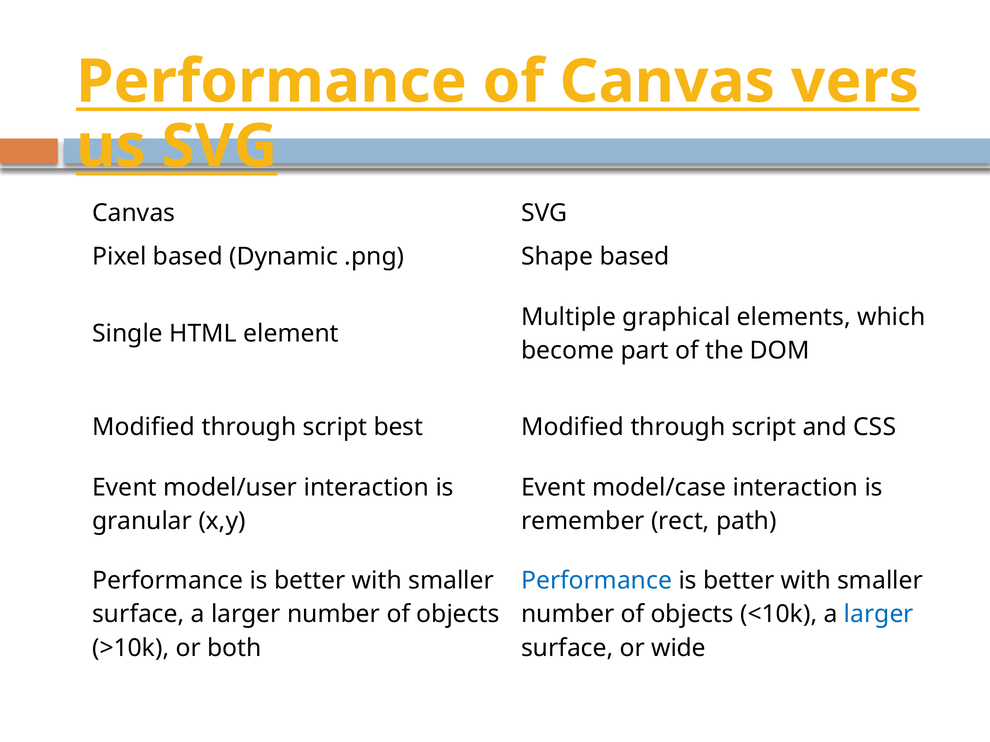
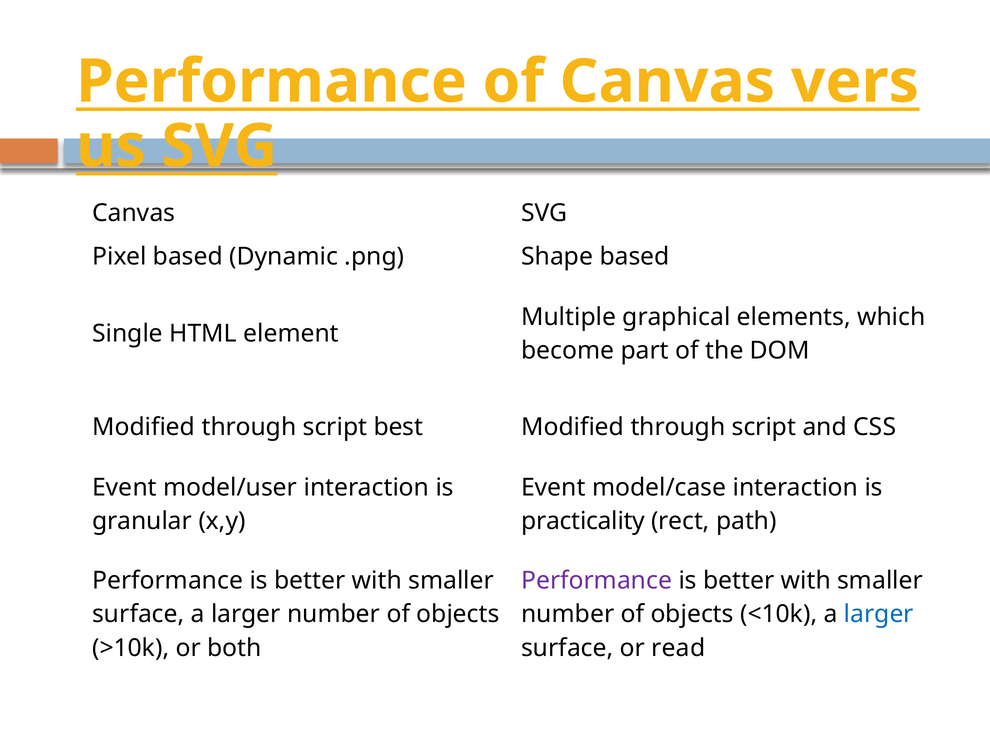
remember: remember -> practicality
Performance at (597, 581) colour: blue -> purple
wide: wide -> read
